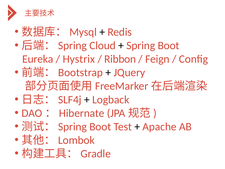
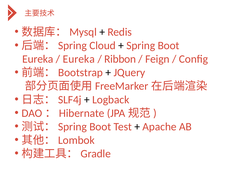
Hystrix at (79, 59): Hystrix -> Eureka
